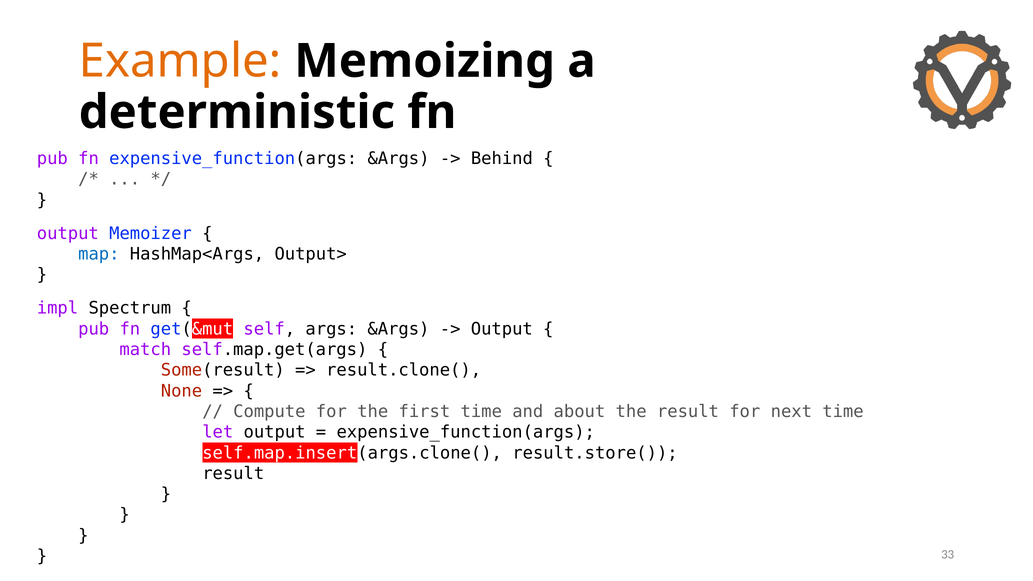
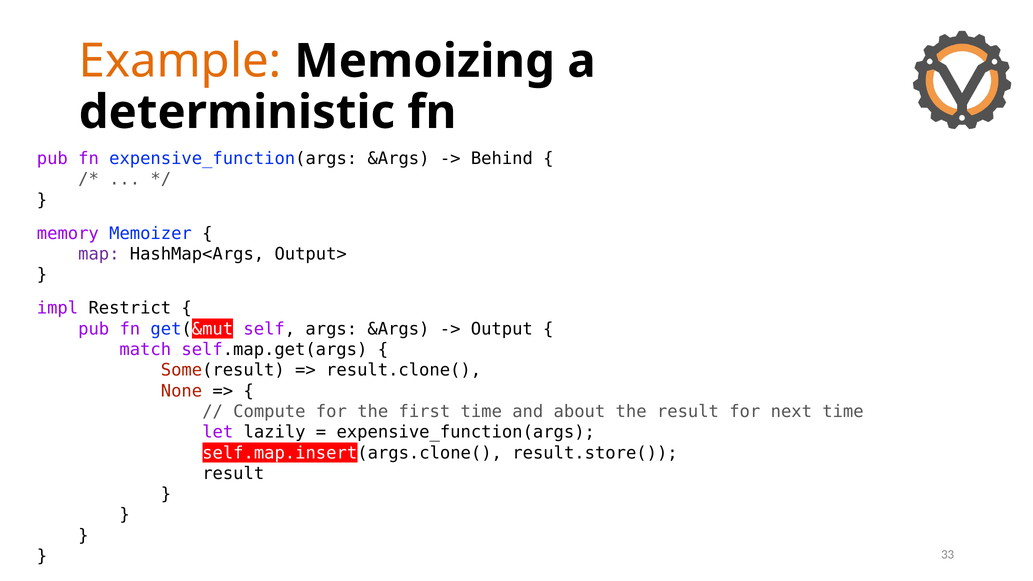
output at (68, 233): output -> memory
map colour: blue -> purple
Spectrum: Spectrum -> Restrict
let output: output -> lazily
